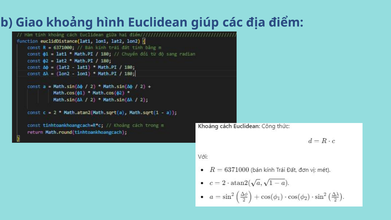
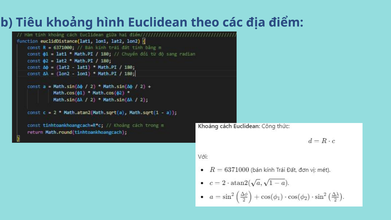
Giao: Giao -> Tiêu
giúp: giúp -> theo
